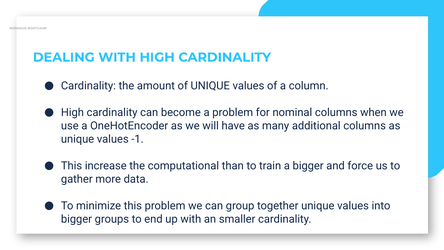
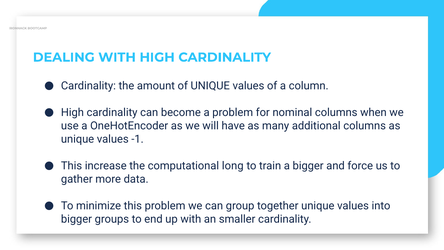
than: than -> long
